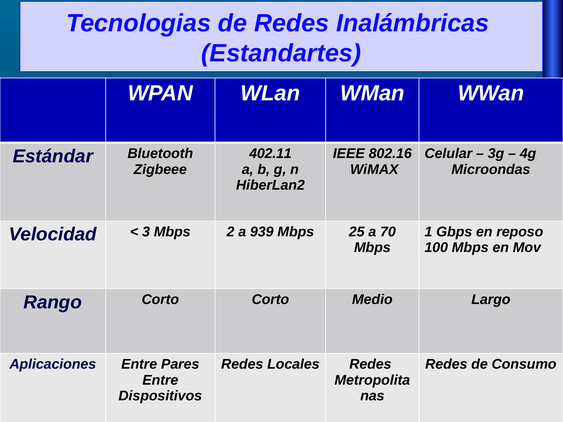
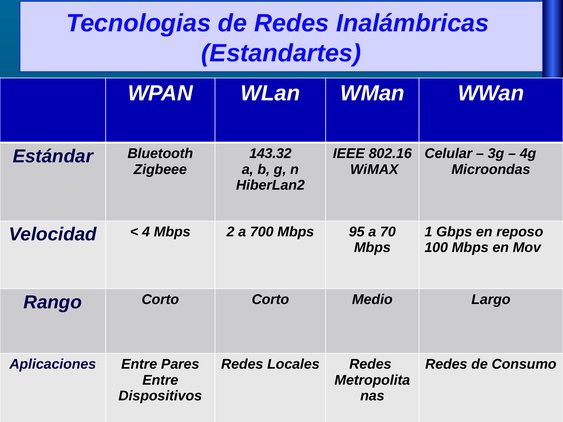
402.11: 402.11 -> 143.32
3: 3 -> 4
939: 939 -> 700
25: 25 -> 95
